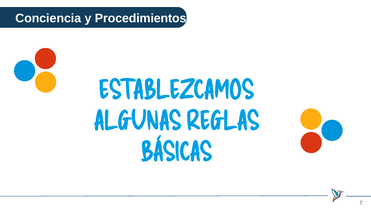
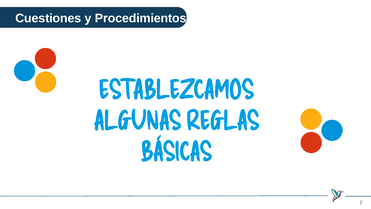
Conciencia: Conciencia -> Cuestiones
